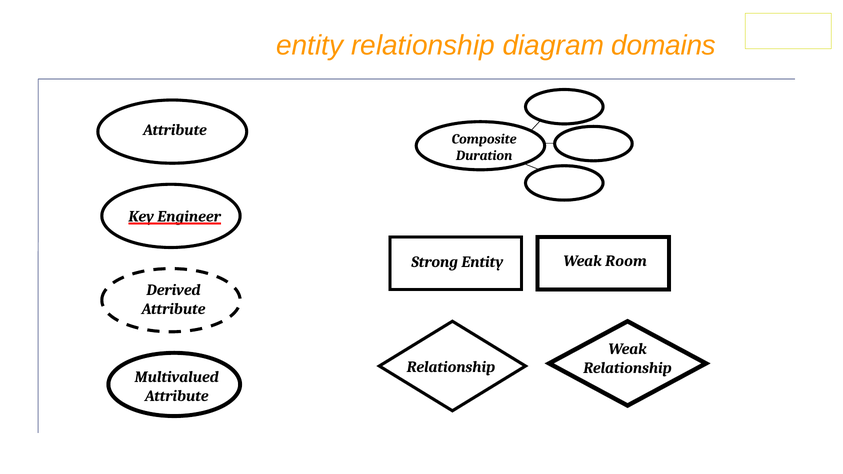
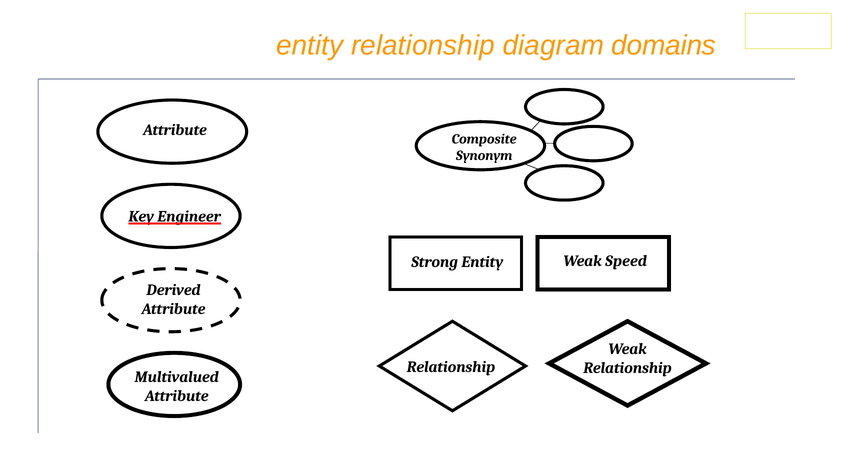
Duration: Duration -> Synonym
Room: Room -> Speed
